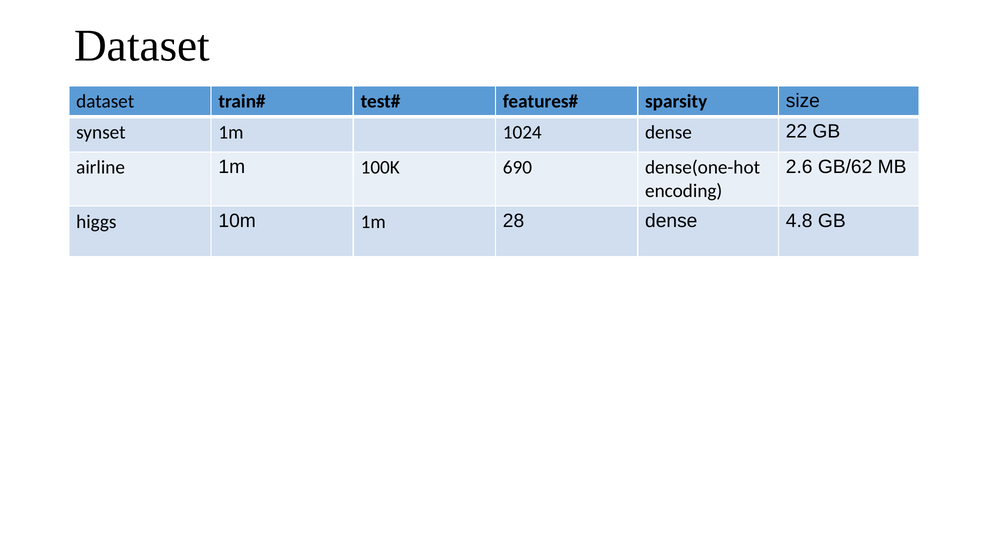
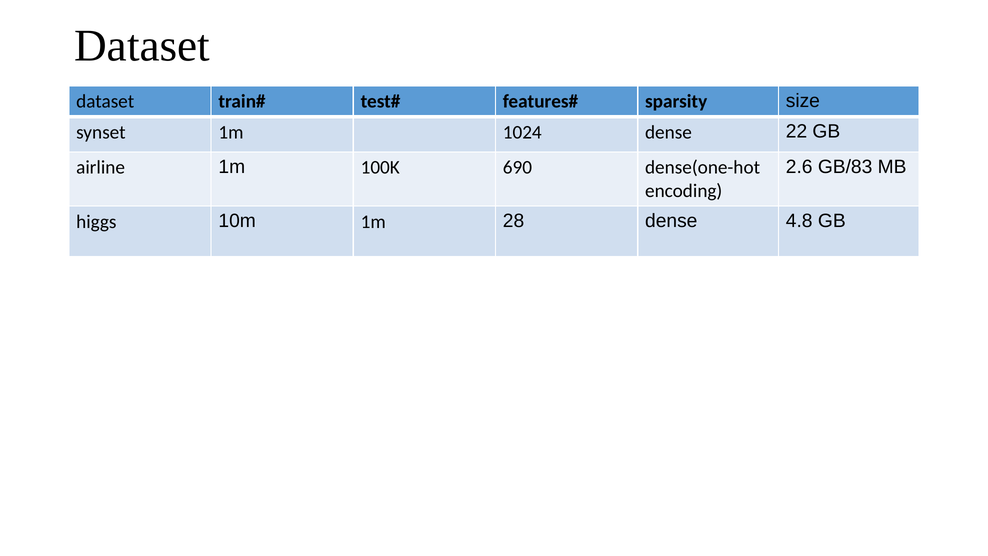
GB/62: GB/62 -> GB/83
